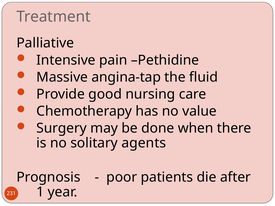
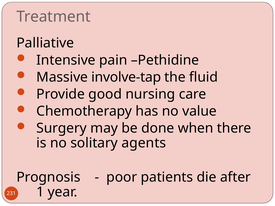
angina-tap: angina-tap -> involve-tap
